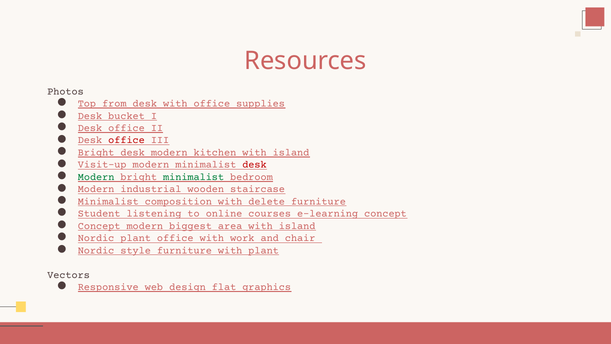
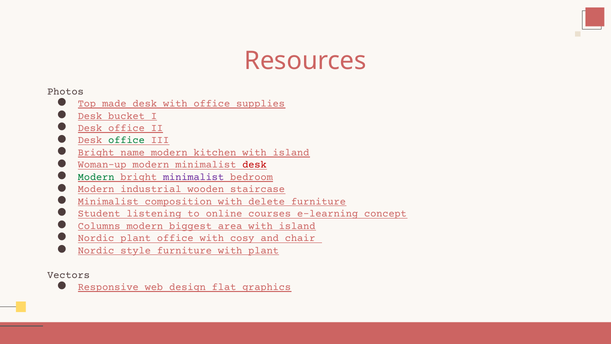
from: from -> made
office at (127, 140) colour: red -> green
Bright desk: desk -> name
Visit-up: Visit-up -> Woman-up
minimalist at (194, 177) colour: green -> purple
Concept at (99, 226): Concept -> Columns
work: work -> cosy
